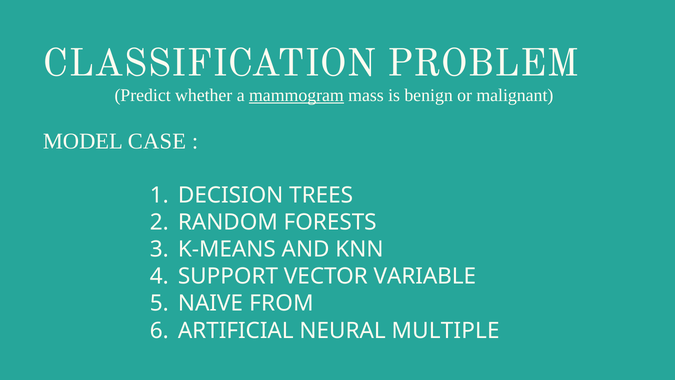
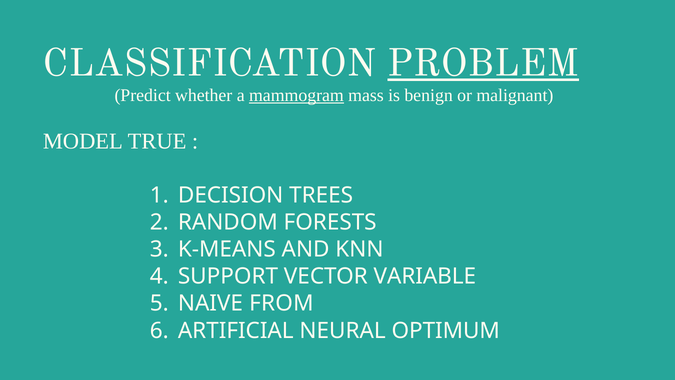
PROBLEM underline: none -> present
CASE: CASE -> TRUE
MULTIPLE: MULTIPLE -> OPTIMUM
